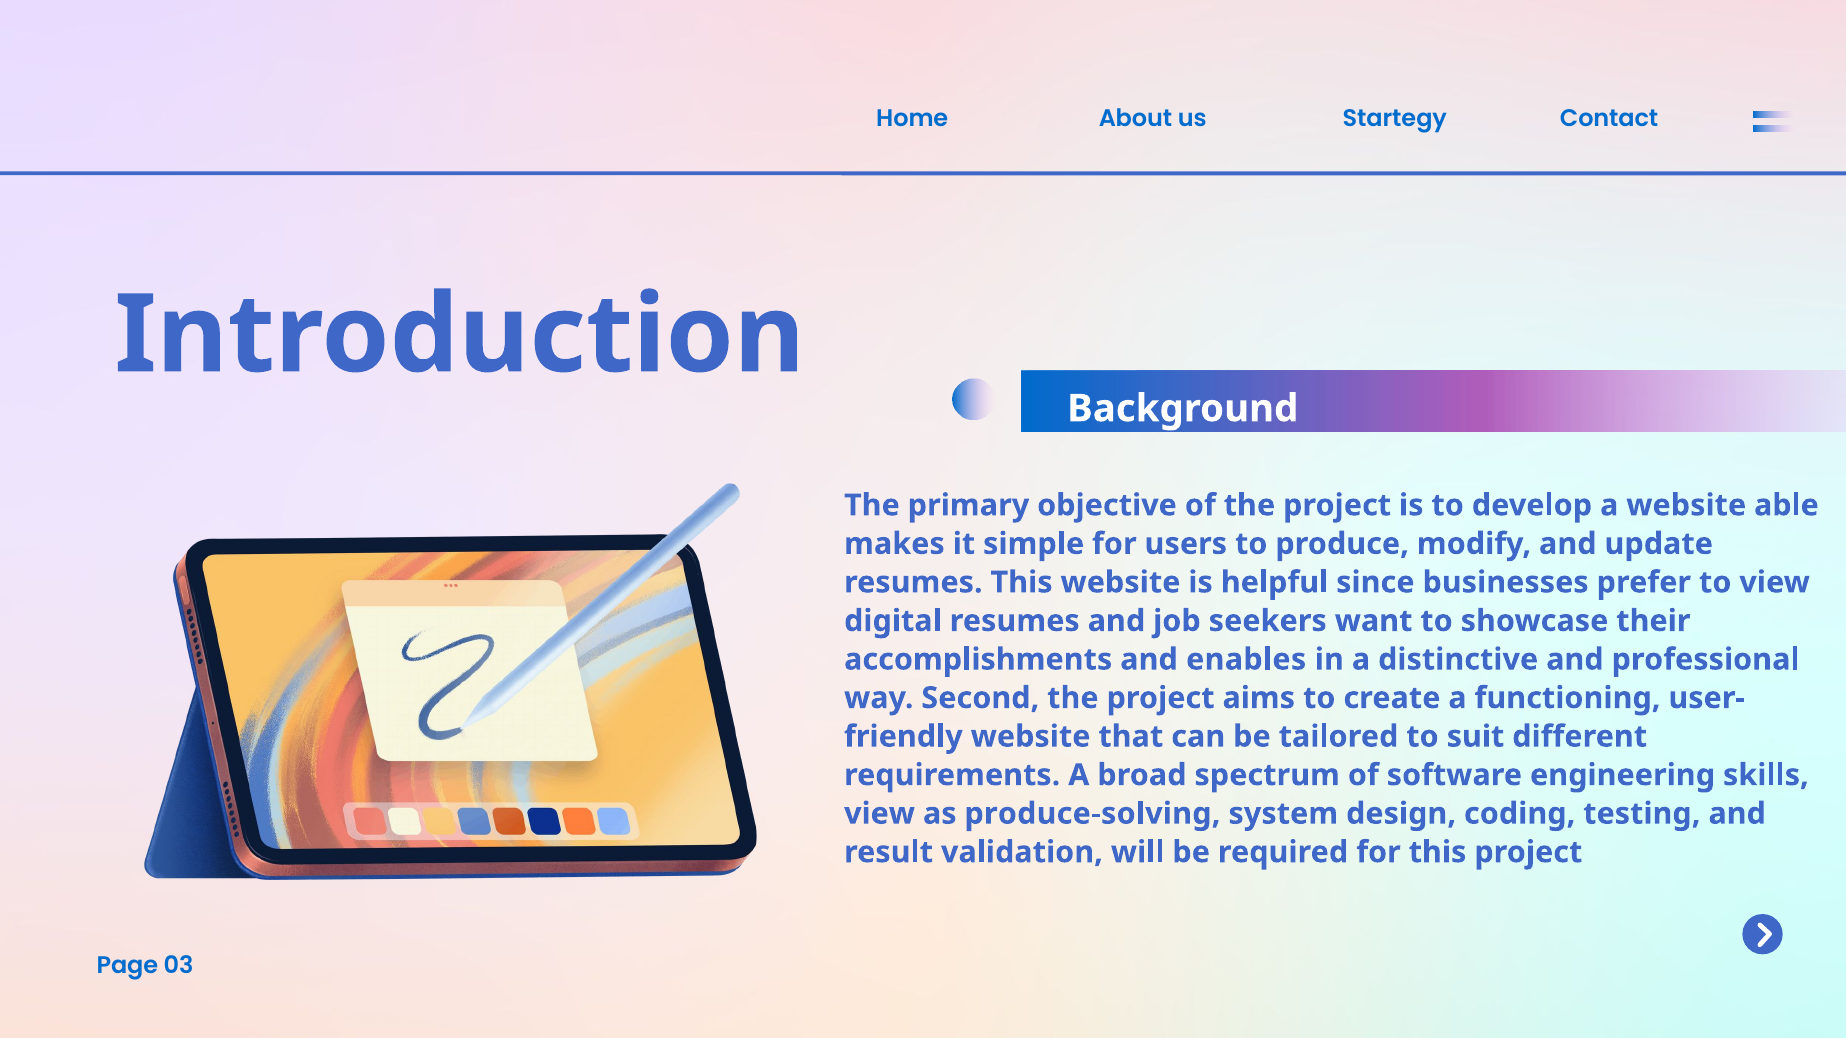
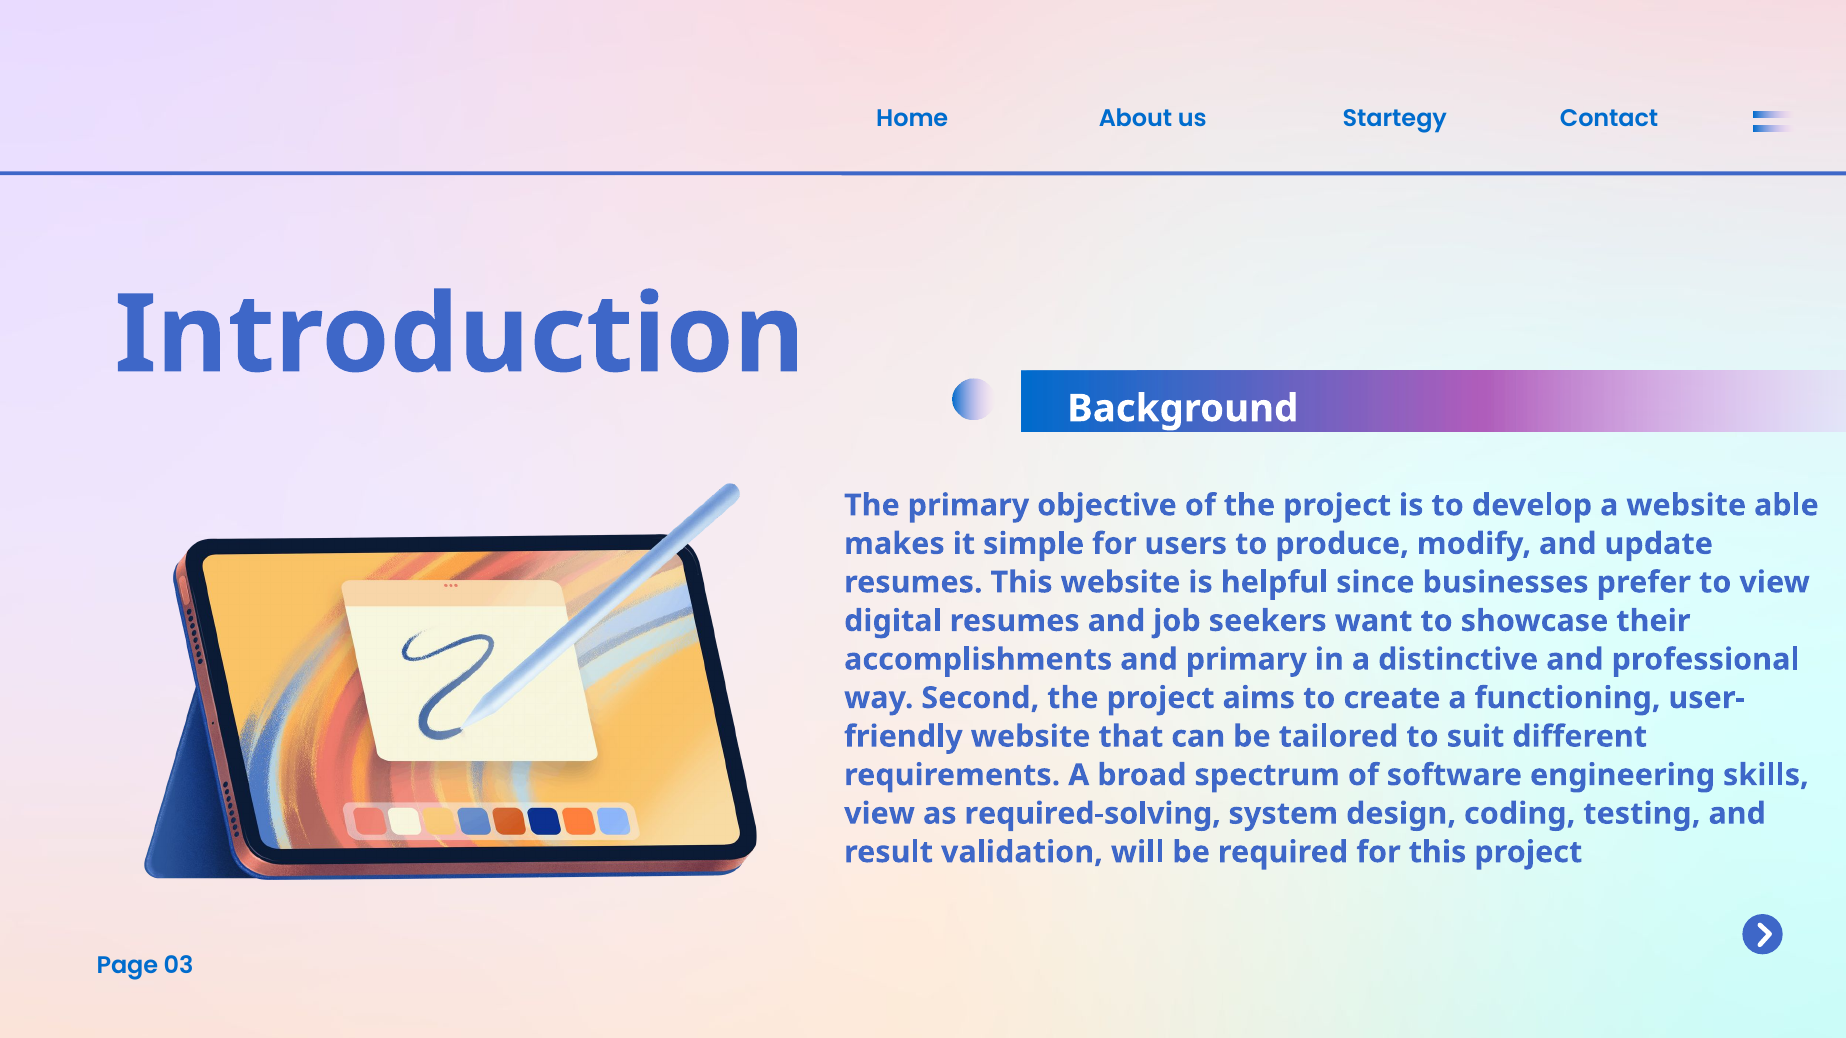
and enables: enables -> primary
produce-solving: produce-solving -> required-solving
